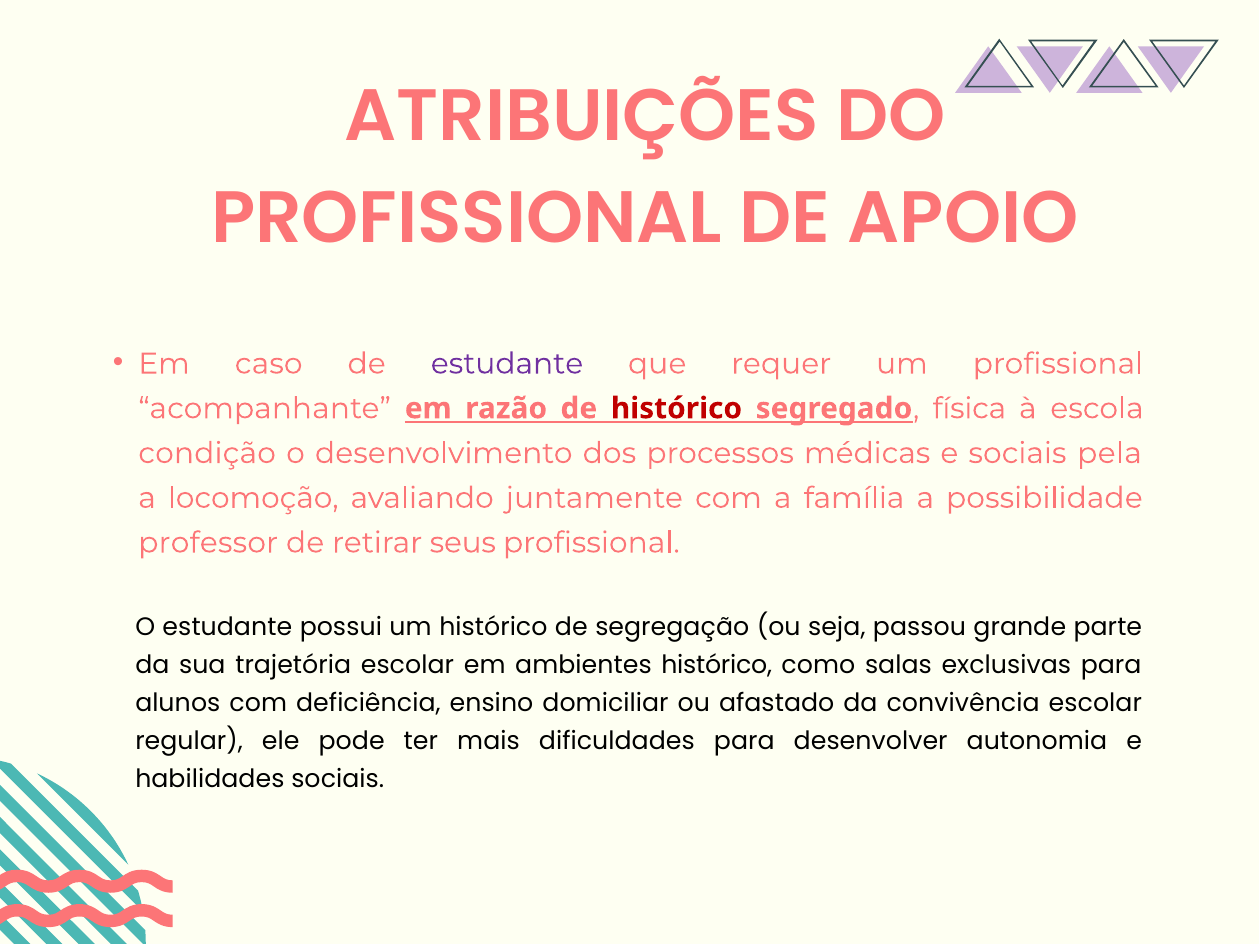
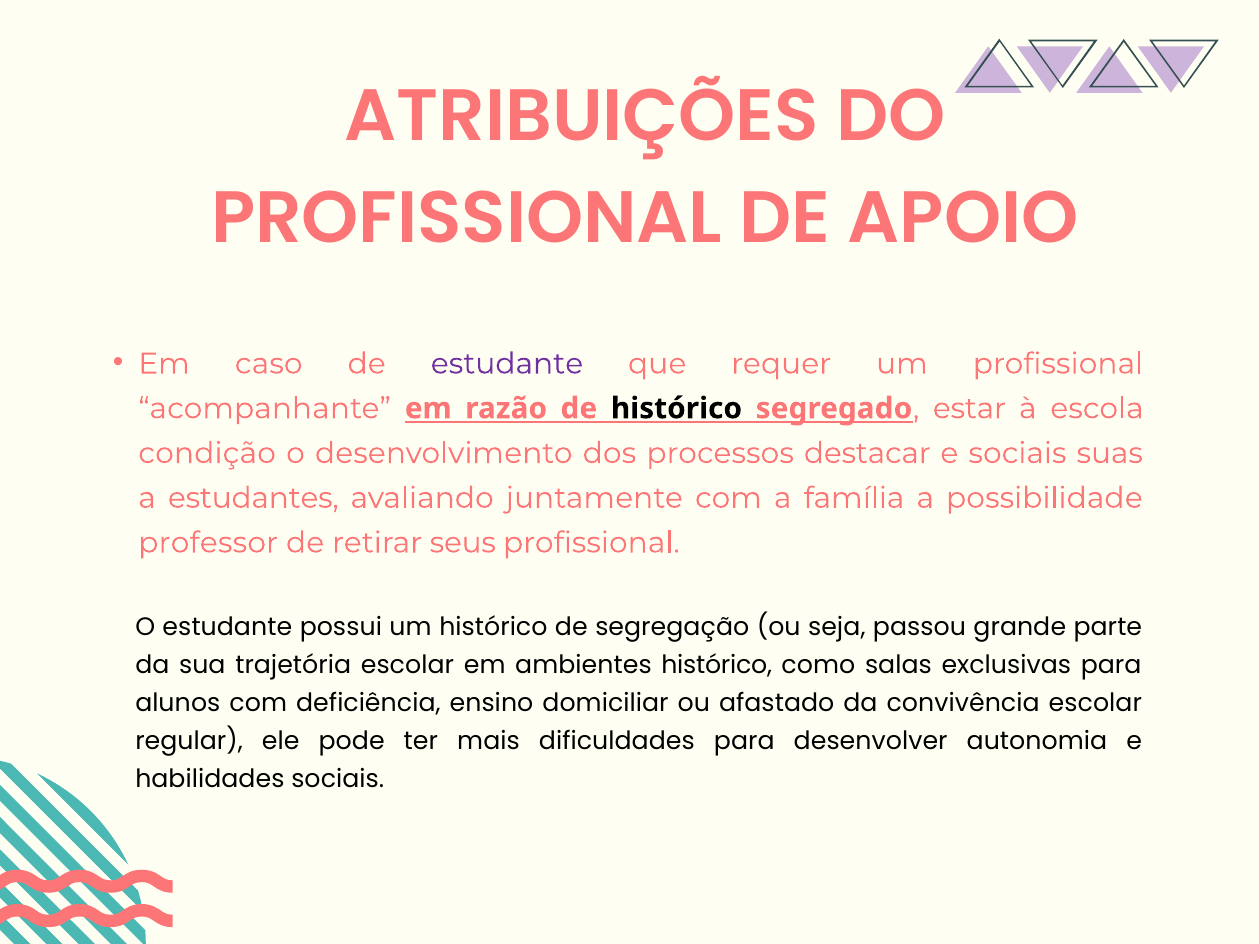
histórico at (676, 409) colour: red -> black
física: física -> estar
médicas: médicas -> destacar
pela: pela -> suas
locomoção: locomoção -> estudantes
